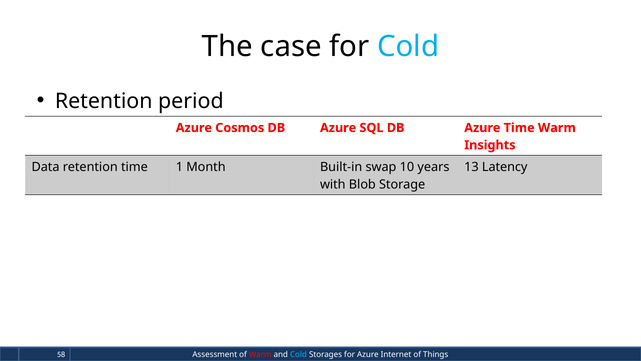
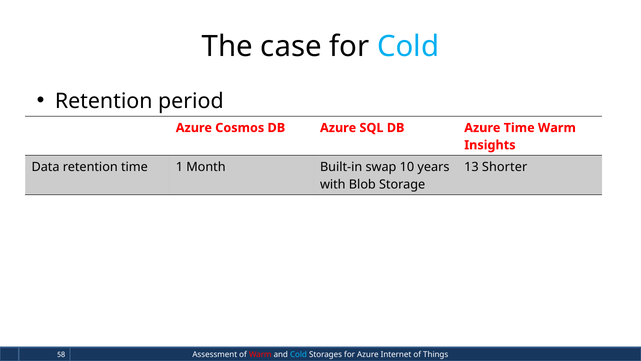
Latency: Latency -> Shorter
